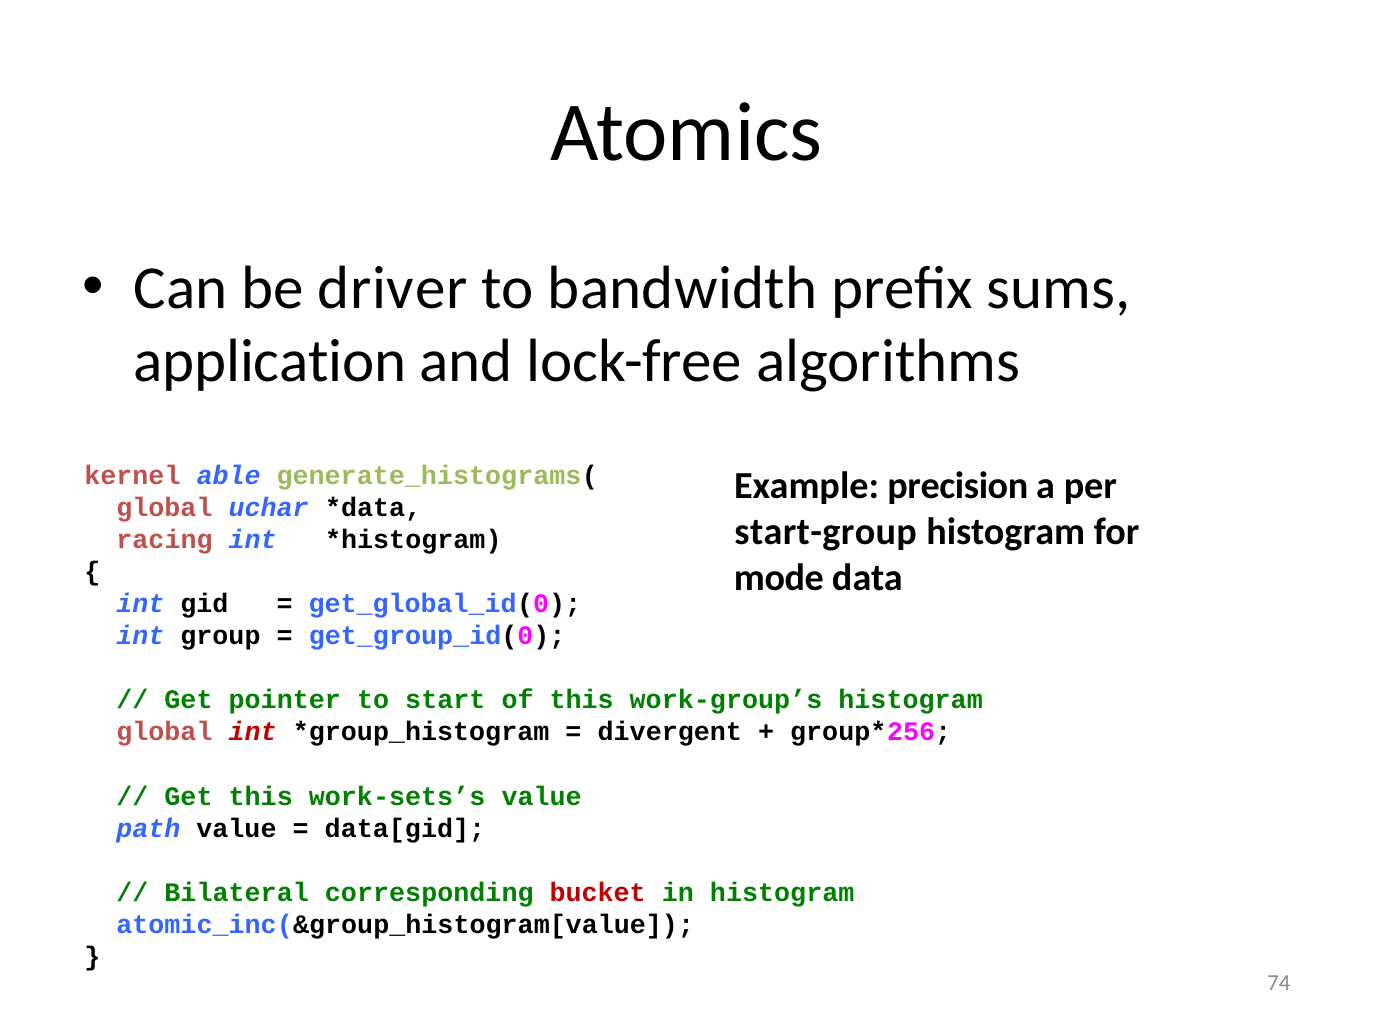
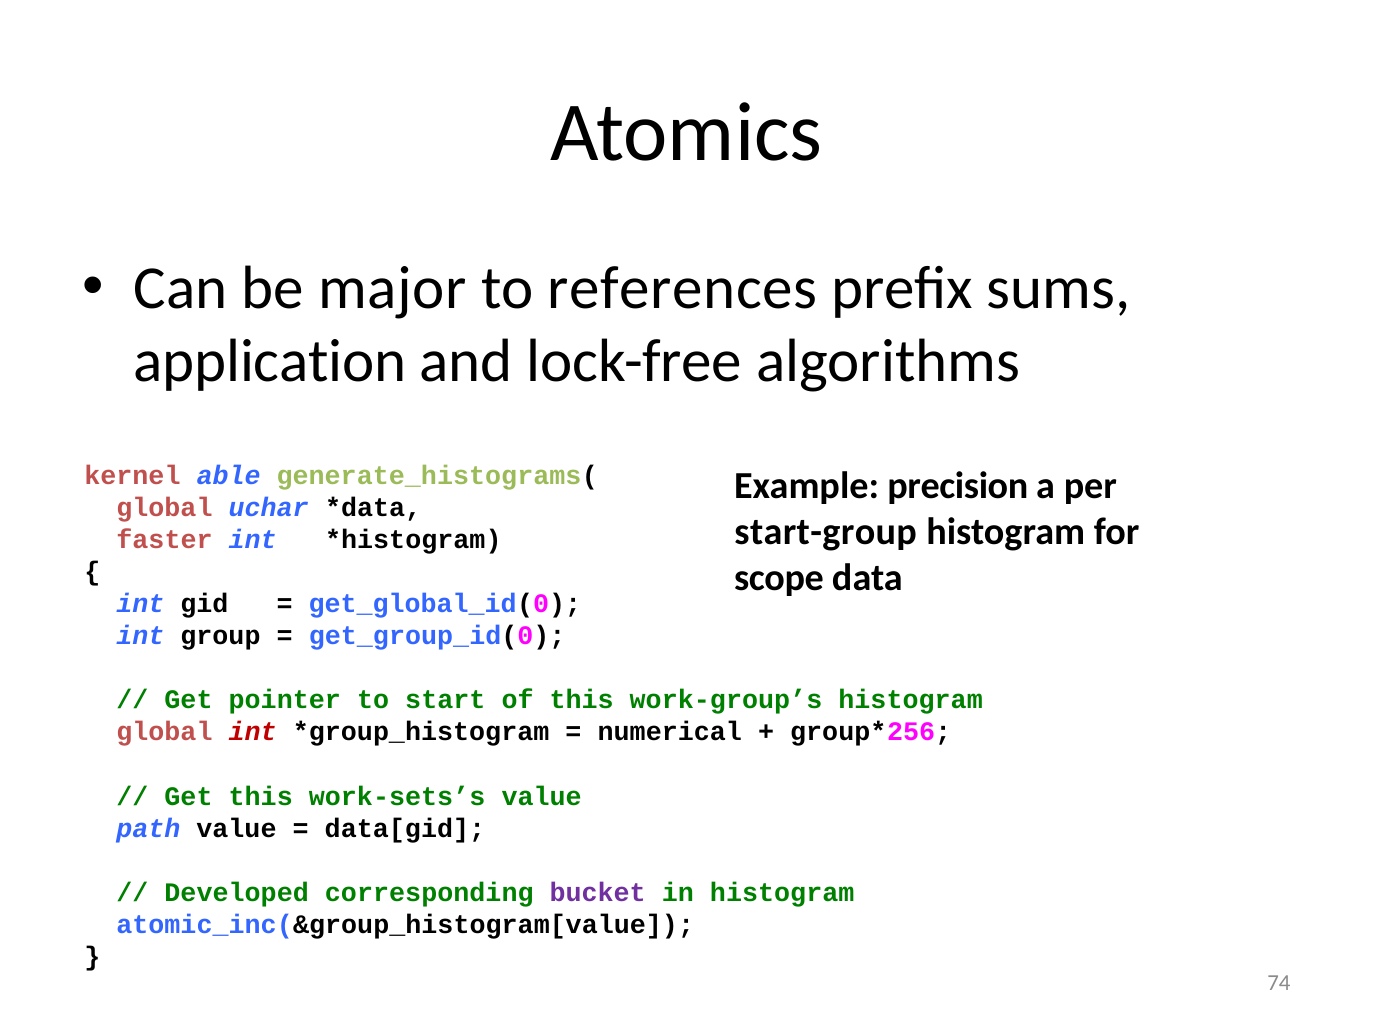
driver: driver -> major
bandwidth: bandwidth -> references
racing: racing -> faster
mode: mode -> scope
divergent: divergent -> numerical
Bilateral: Bilateral -> Developed
bucket colour: red -> purple
